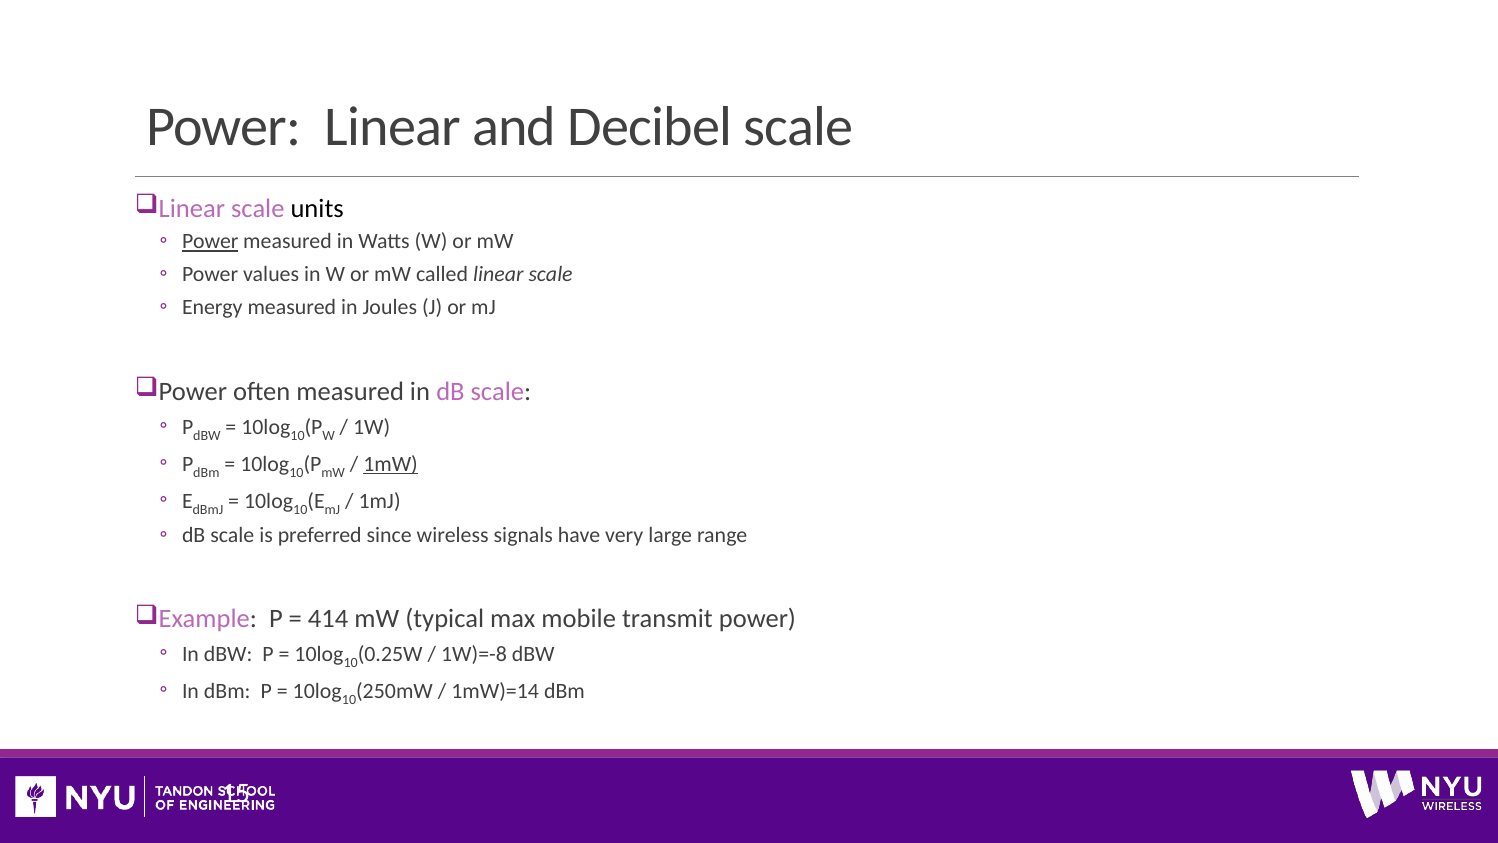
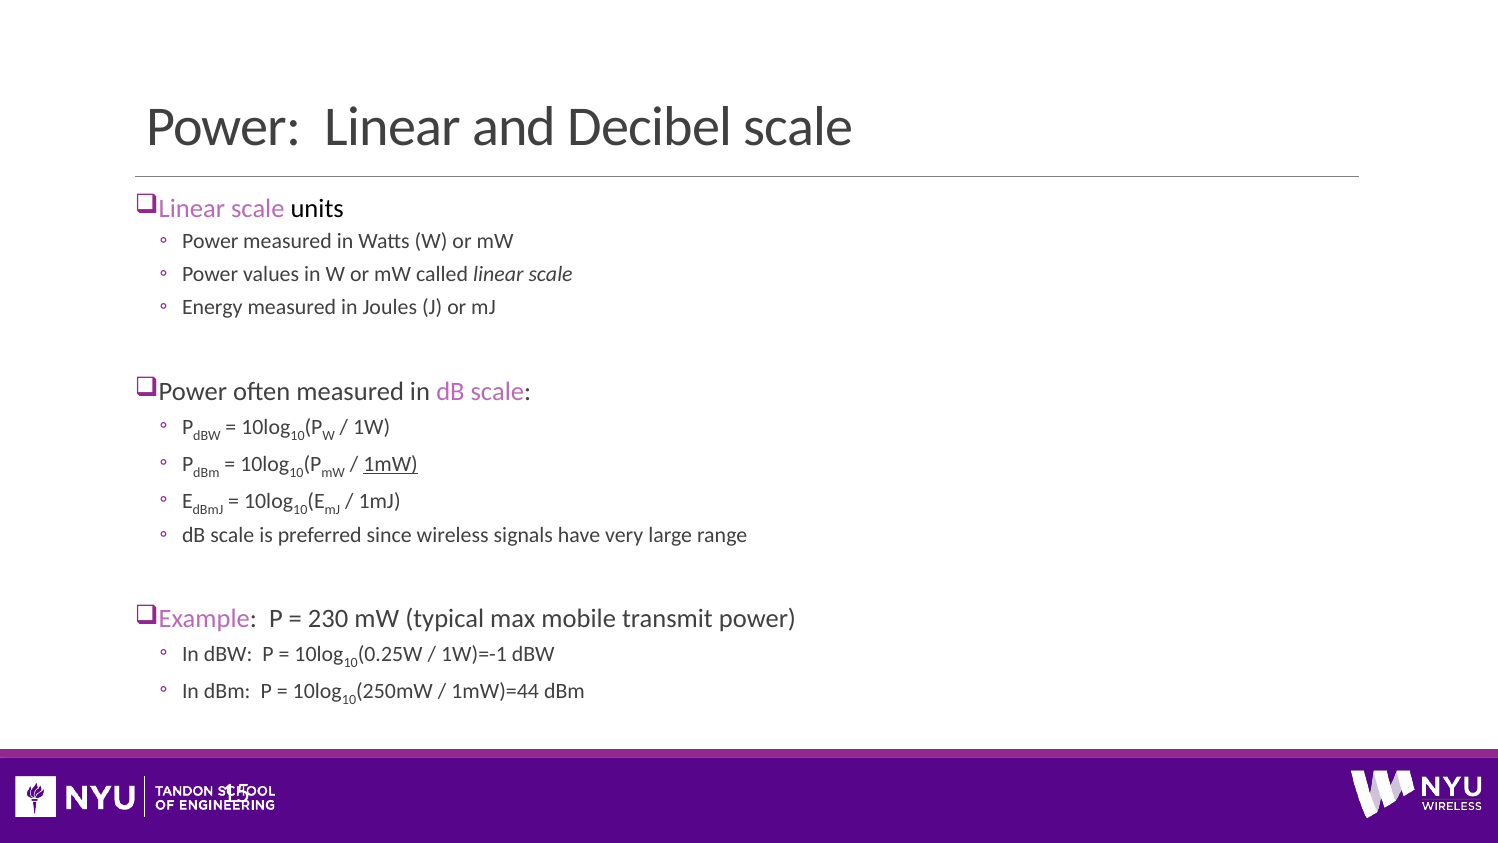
Power at (210, 241) underline: present -> none
414: 414 -> 230
1W)=-8: 1W)=-8 -> 1W)=-1
1mW)=14: 1mW)=14 -> 1mW)=44
